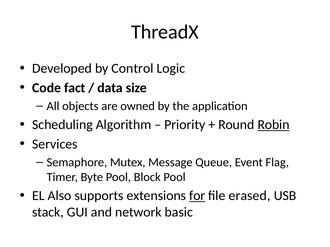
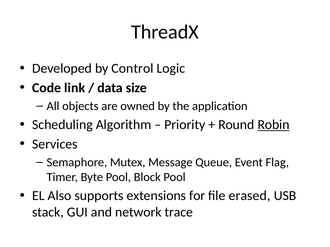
fact: fact -> link
for underline: present -> none
basic: basic -> trace
